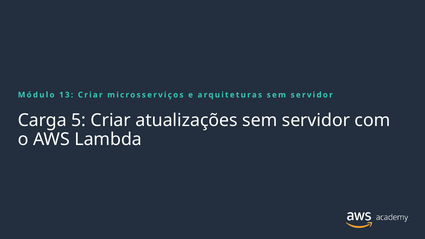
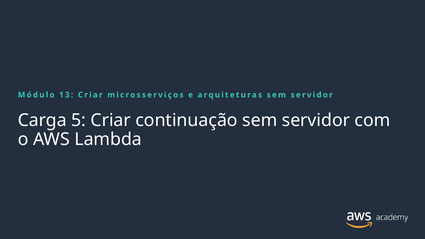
atualizações: atualizações -> continuação
